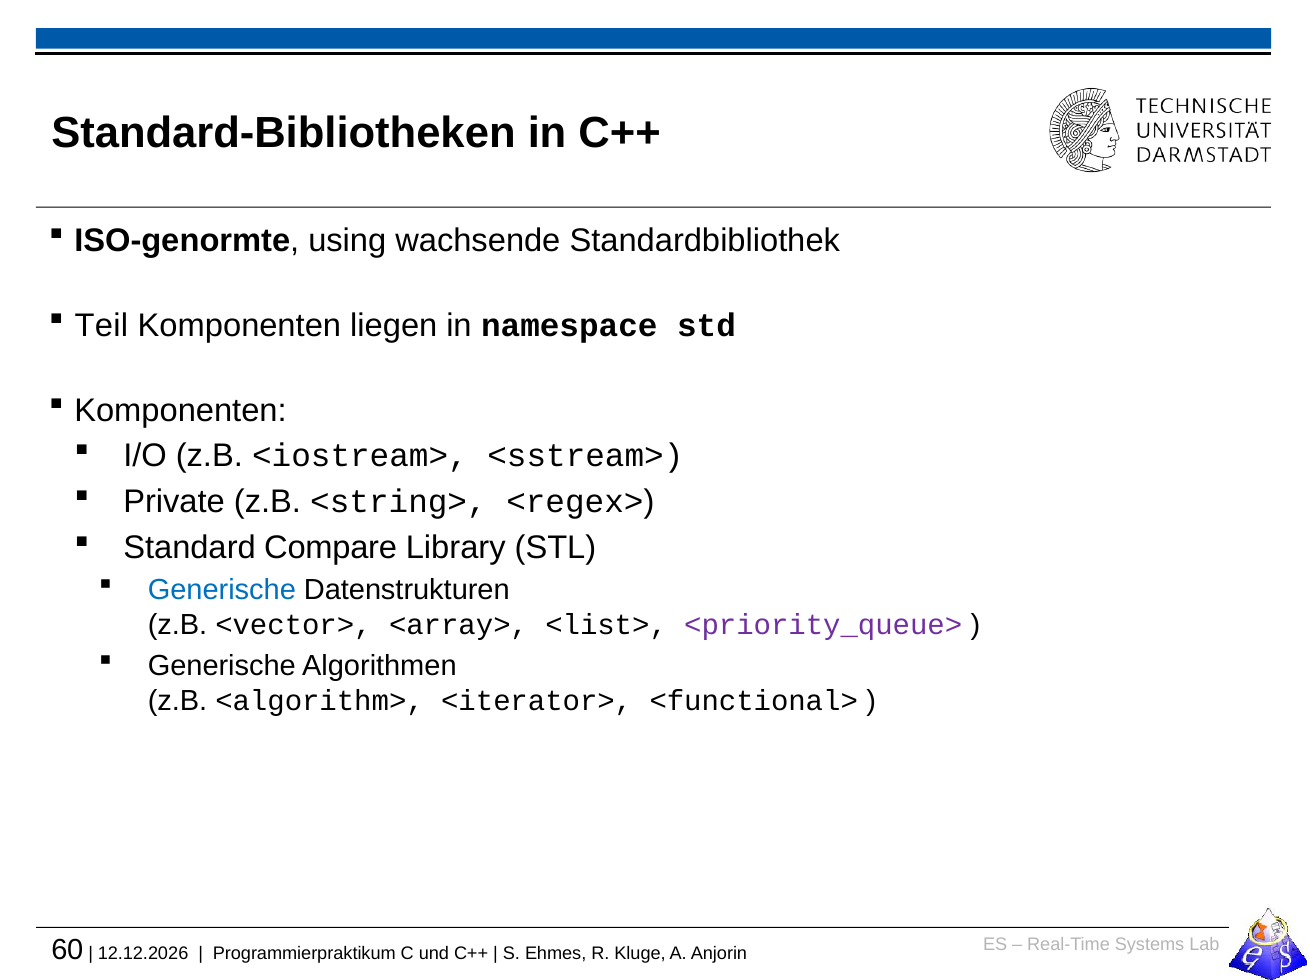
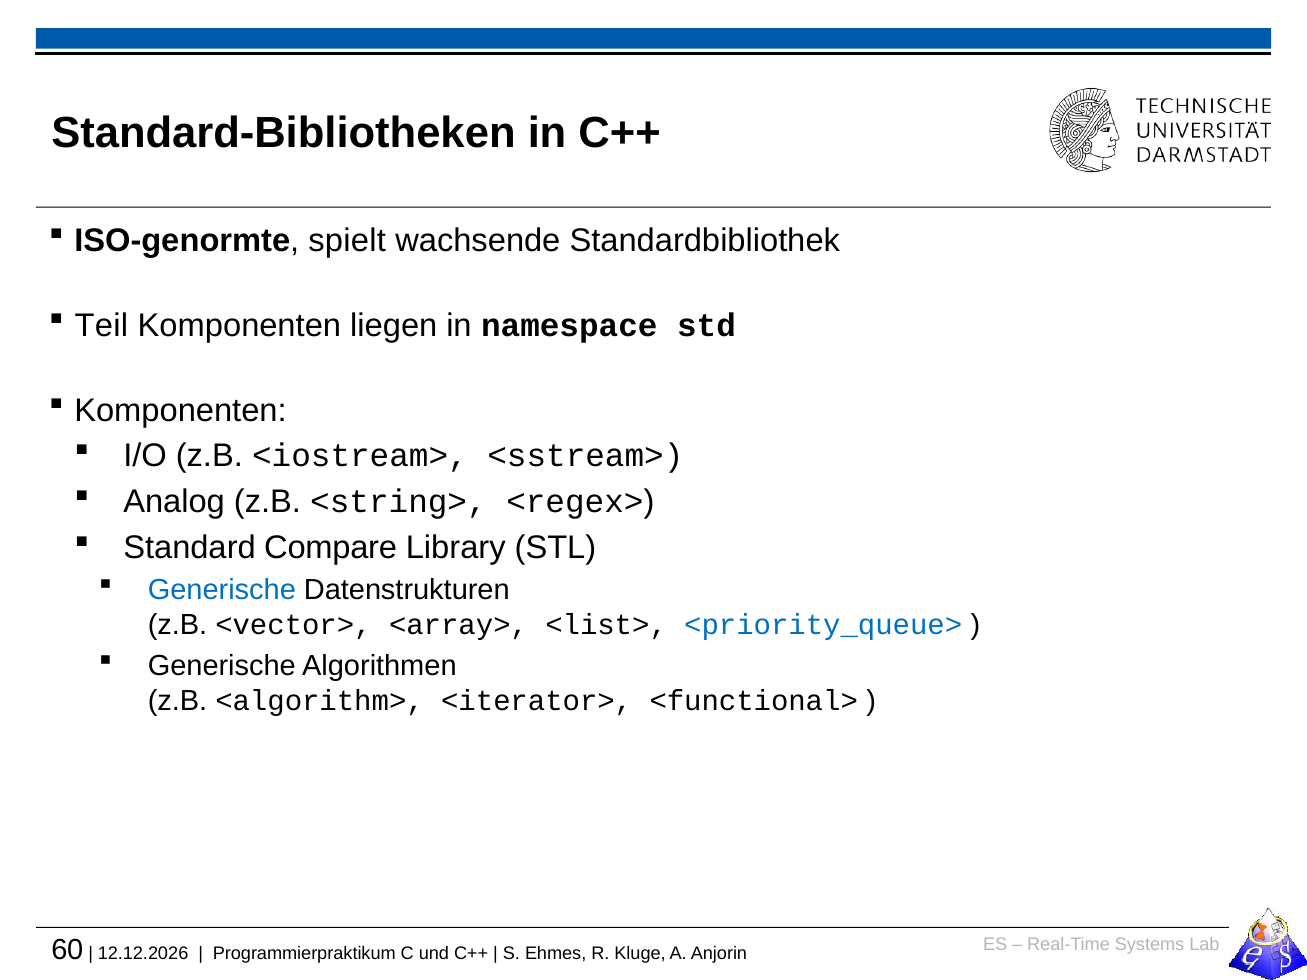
using: using -> spielt
Private: Private -> Analog
<priority_queue> colour: purple -> blue
